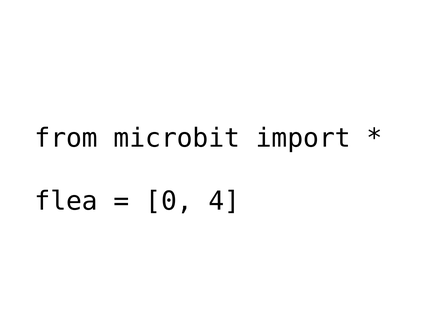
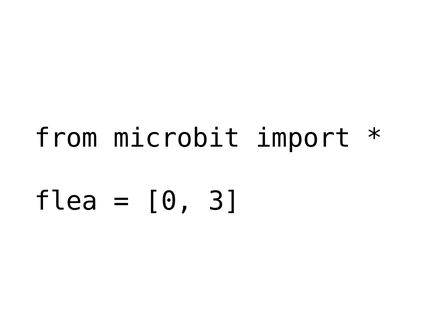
4: 4 -> 3
